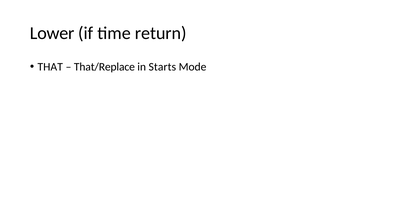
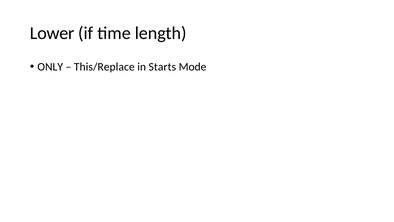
return: return -> length
THAT: THAT -> ONLY
That/Replace: That/Replace -> This/Replace
